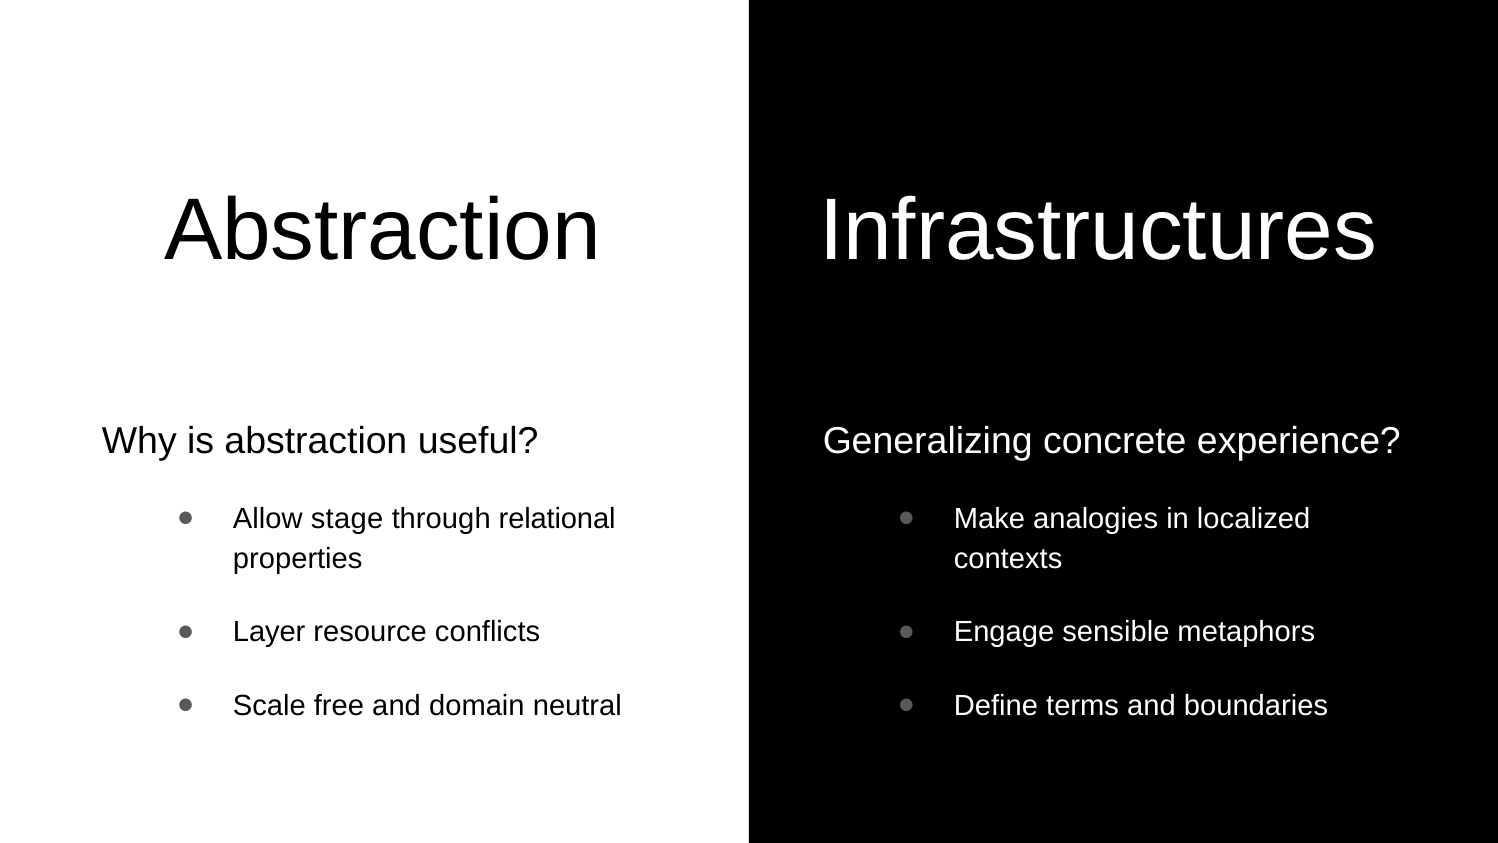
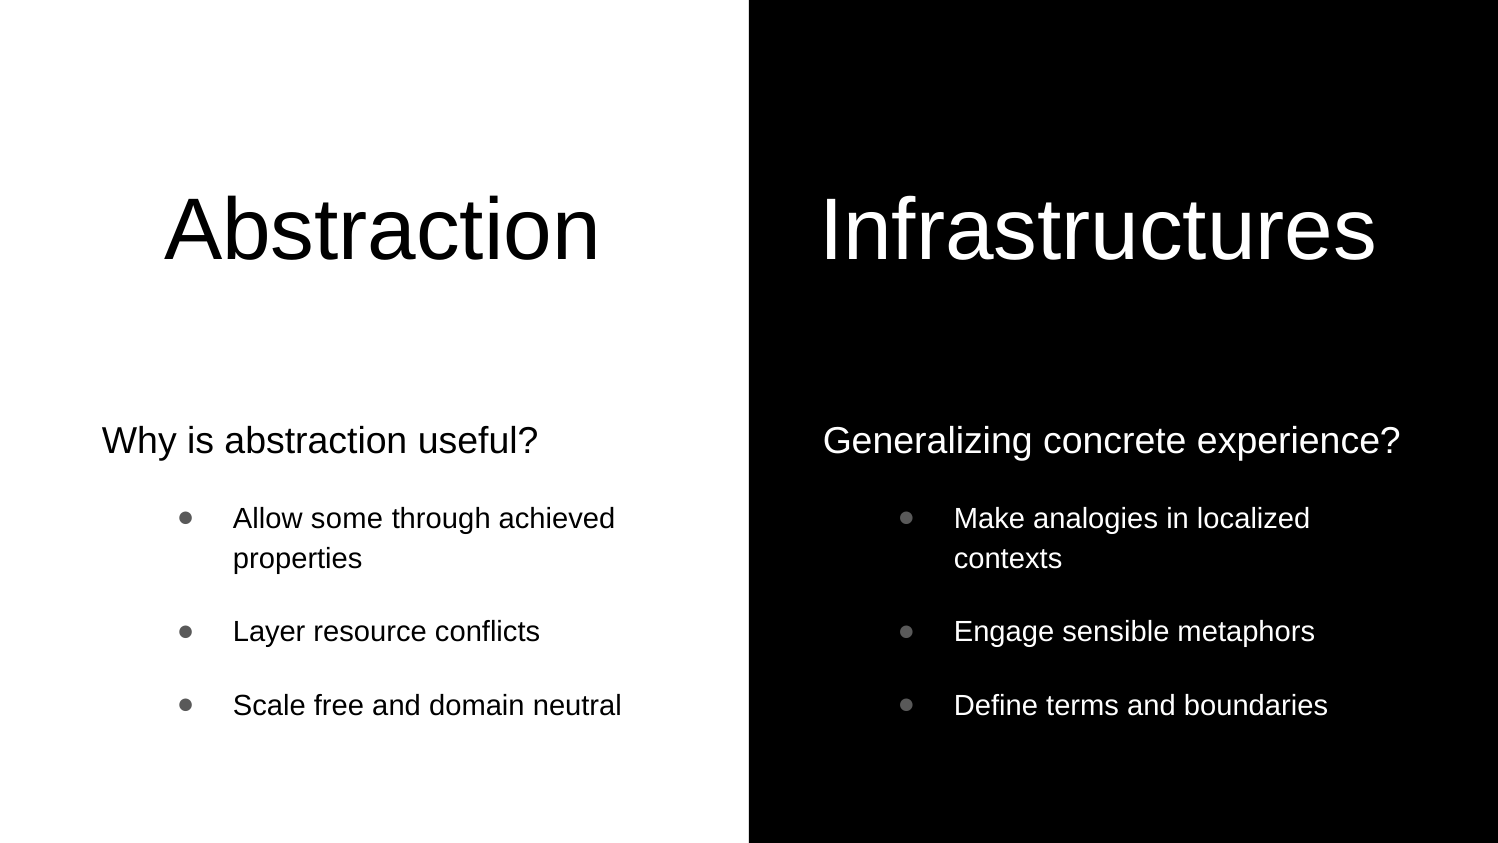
stage: stage -> some
relational: relational -> achieved
